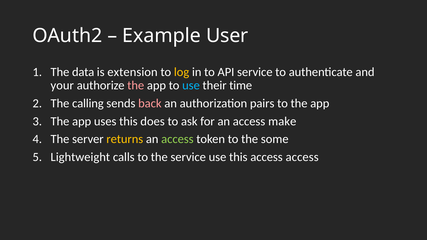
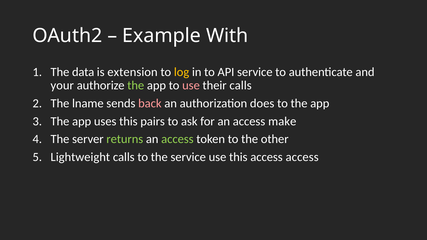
User: User -> With
the at (136, 86) colour: pink -> light green
use at (191, 86) colour: light blue -> pink
their time: time -> calls
calling: calling -> lname
pairs: pairs -> does
does: does -> pairs
returns colour: yellow -> light green
some: some -> other
